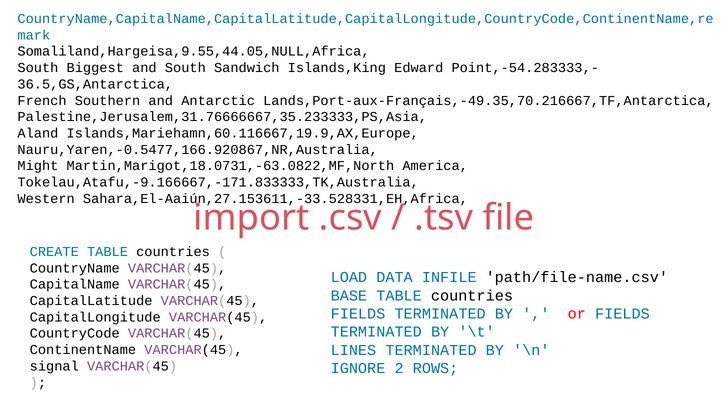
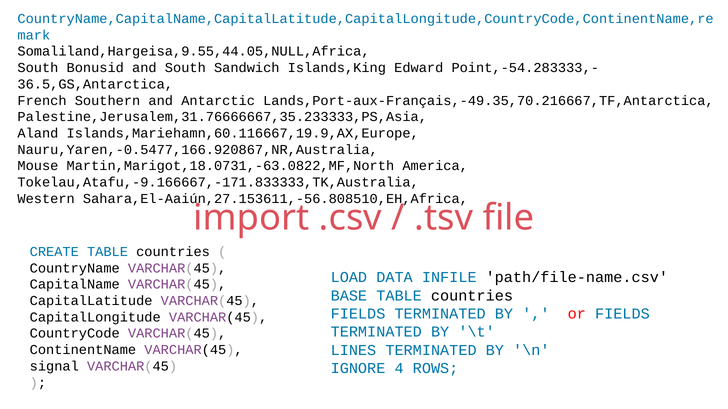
Biggest: Biggest -> Bonusid
Might: Might -> Mouse
Sahara,El-Aaiún,27.153611,-33.528331,EH,Africa: Sahara,El-Aaiún,27.153611,-33.528331,EH,Africa -> Sahara,El-Aaiún,27.153611,-56.808510,EH,Africa
2: 2 -> 4
